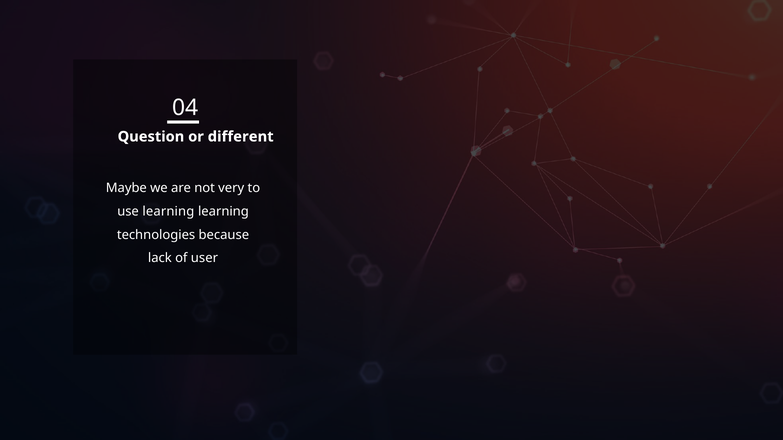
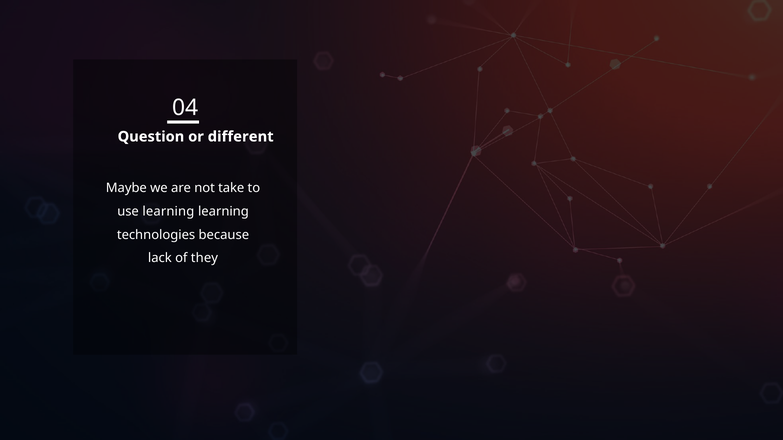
very: very -> take
user: user -> they
